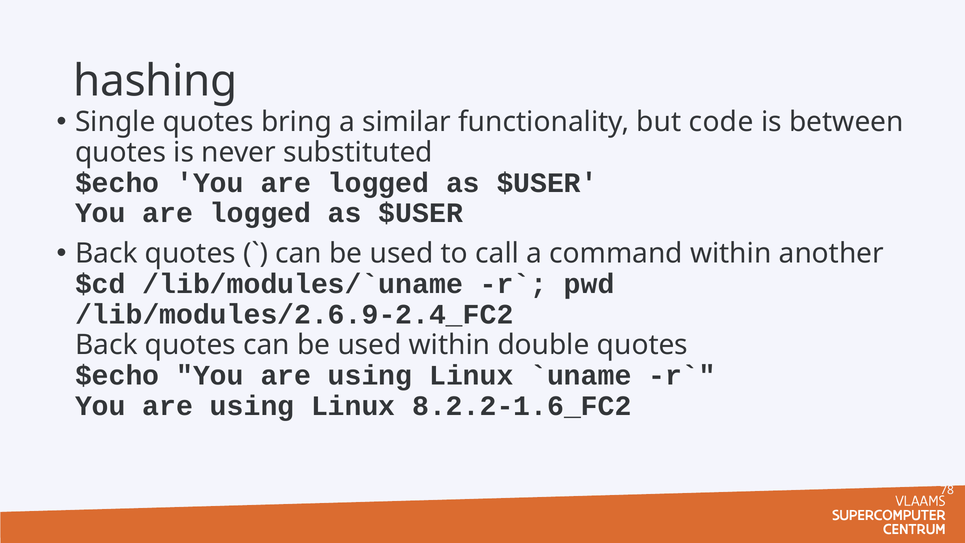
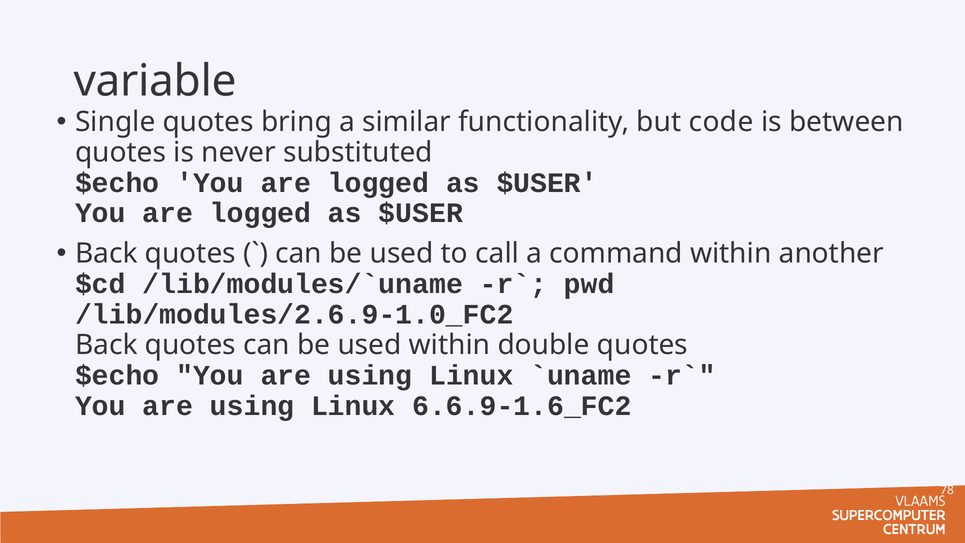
hashing: hashing -> variable
/lib/modules/2.6.9-2.4_FC2: /lib/modules/2.6.9-2.4_FC2 -> /lib/modules/2.6.9-1.0_FC2
8.2.2-1.6_FC2: 8.2.2-1.6_FC2 -> 6.6.9-1.6_FC2
